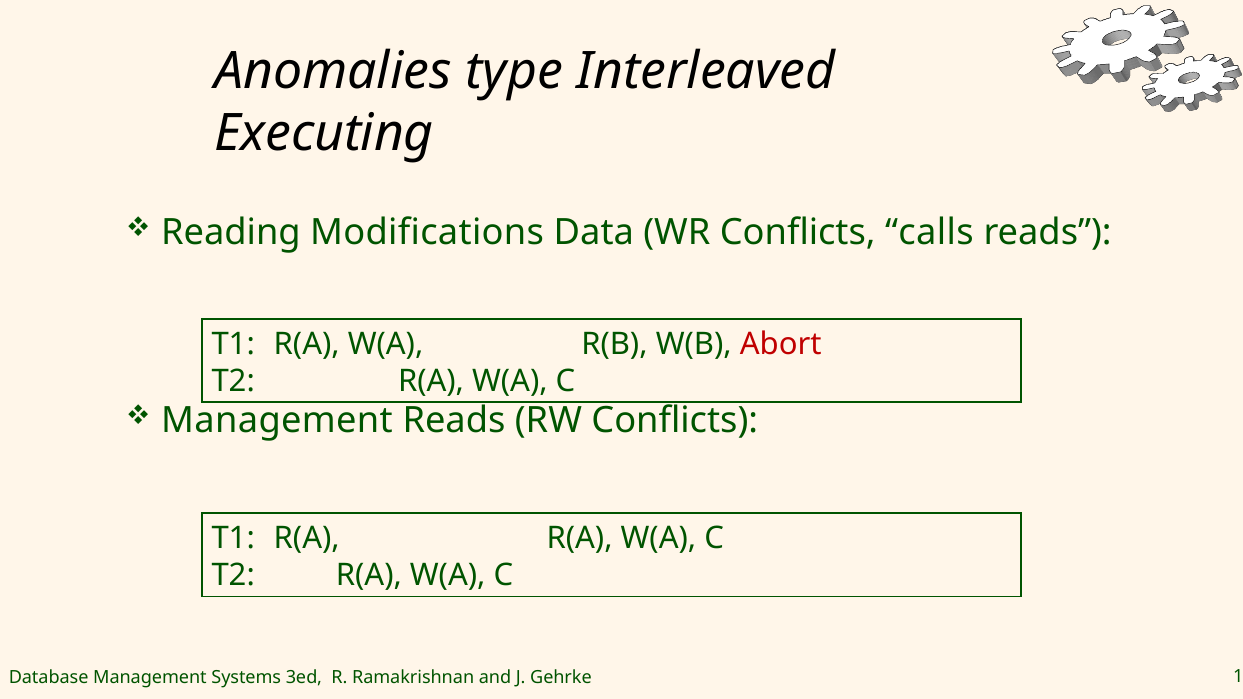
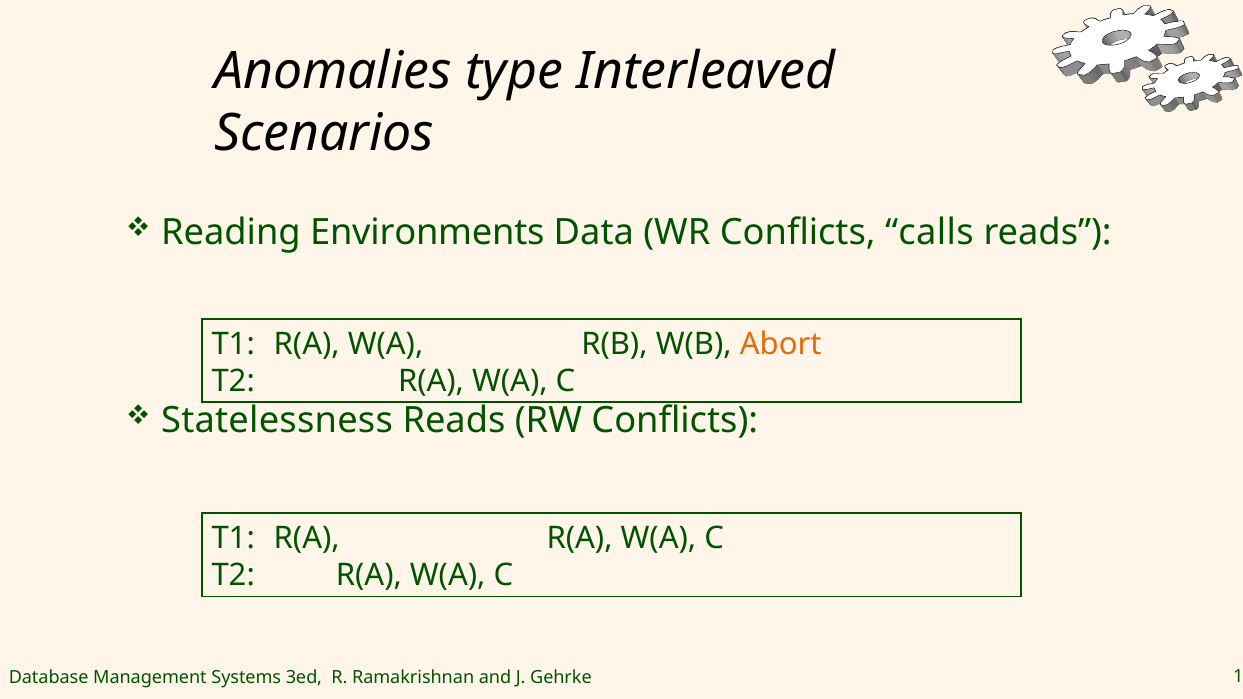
Executing: Executing -> Scenarios
Modifications: Modifications -> Environments
Abort colour: red -> orange
Management at (277, 421): Management -> Statelessness
